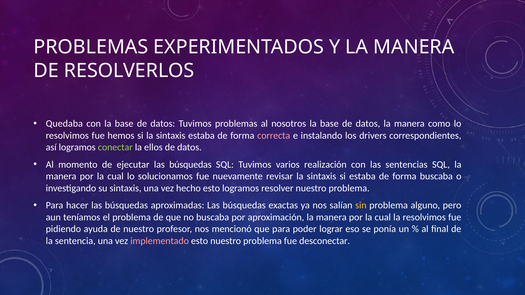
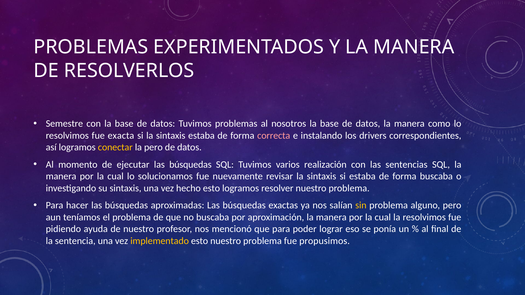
Quedaba: Quedaba -> Semestre
hemos: hemos -> exacta
conectar colour: light green -> yellow
la ellos: ellos -> pero
implementado colour: pink -> yellow
desconectar: desconectar -> propusimos
